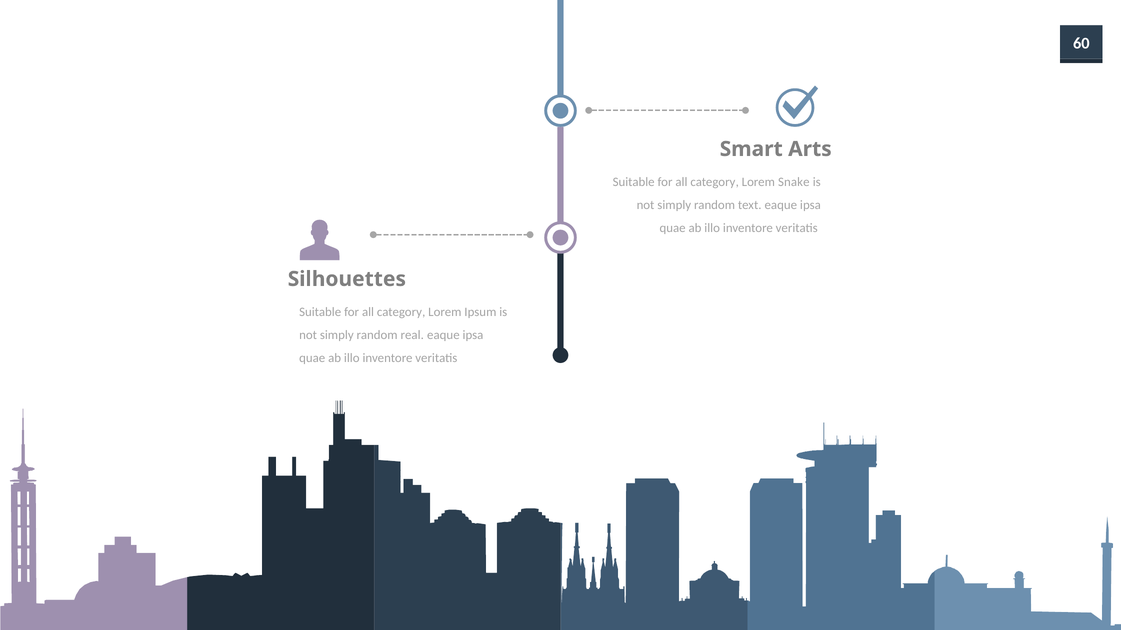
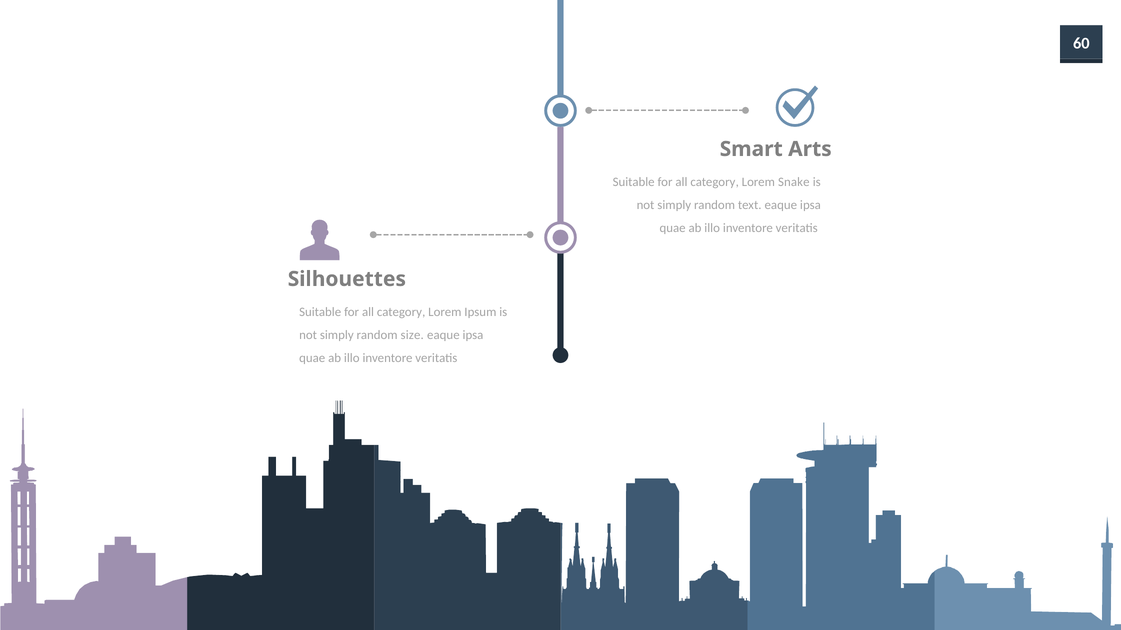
real: real -> size
